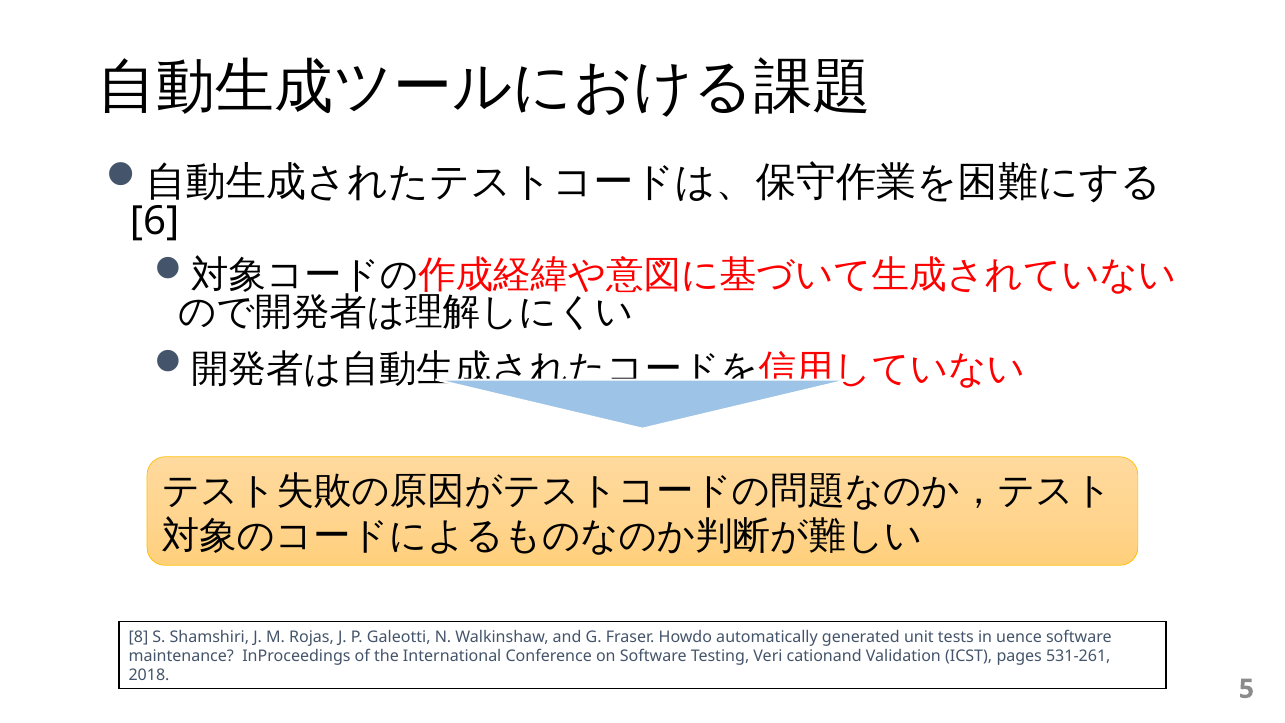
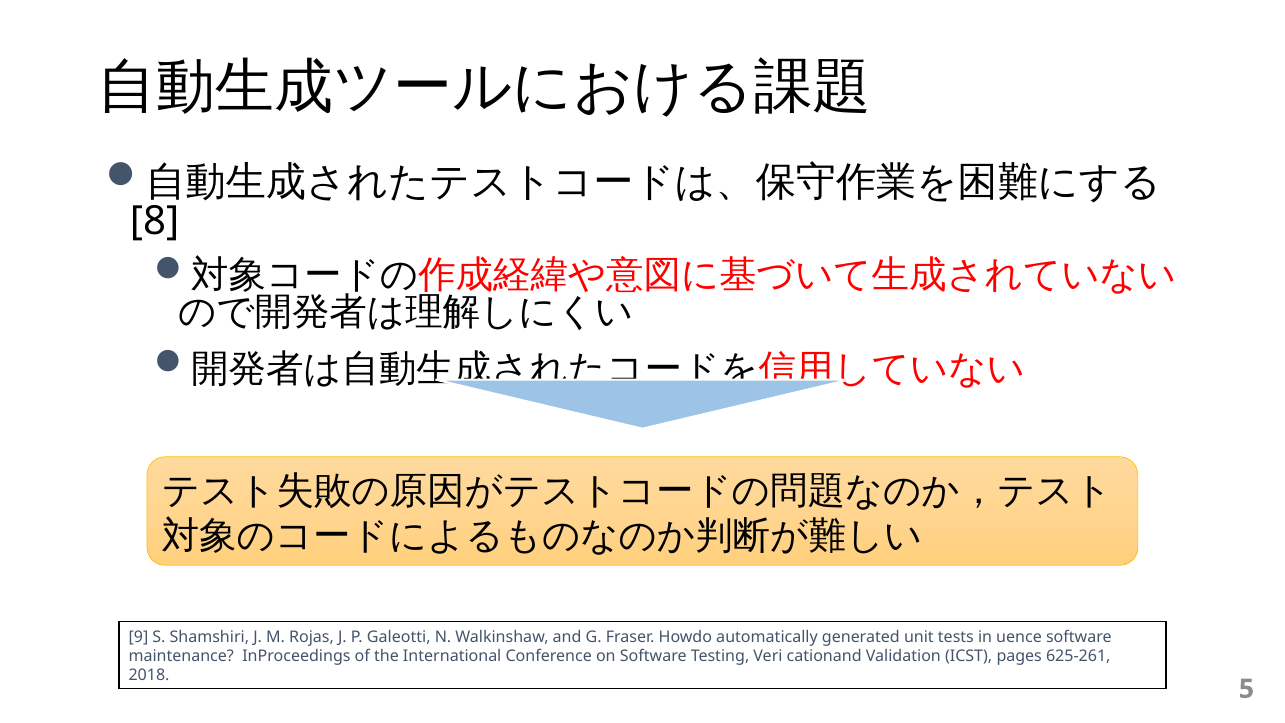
6: 6 -> 8
8: 8 -> 9
531-261: 531-261 -> 625-261
